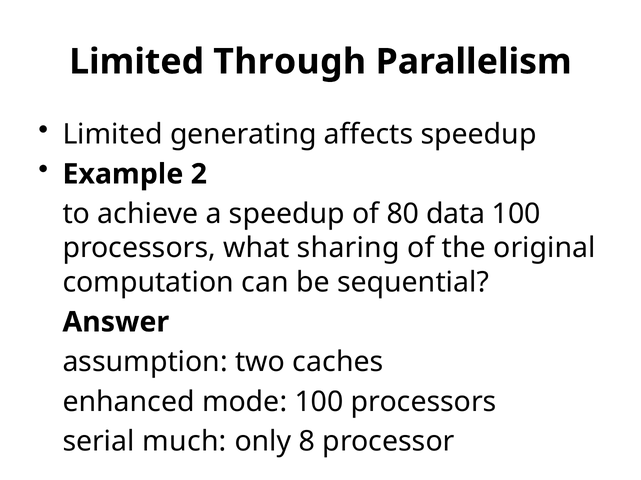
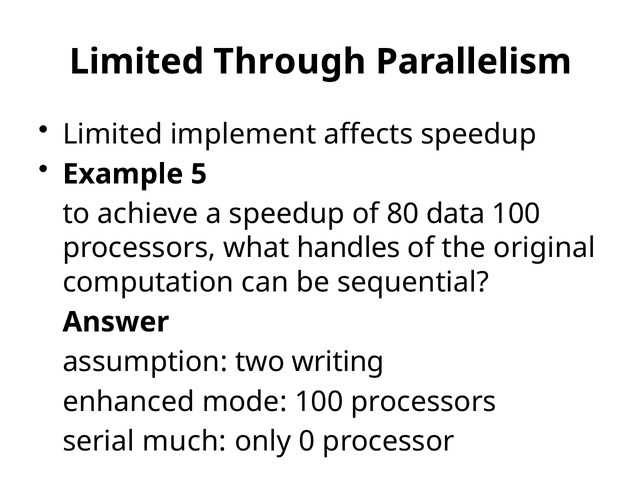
generating: generating -> implement
2: 2 -> 5
sharing: sharing -> handles
caches: caches -> writing
8: 8 -> 0
